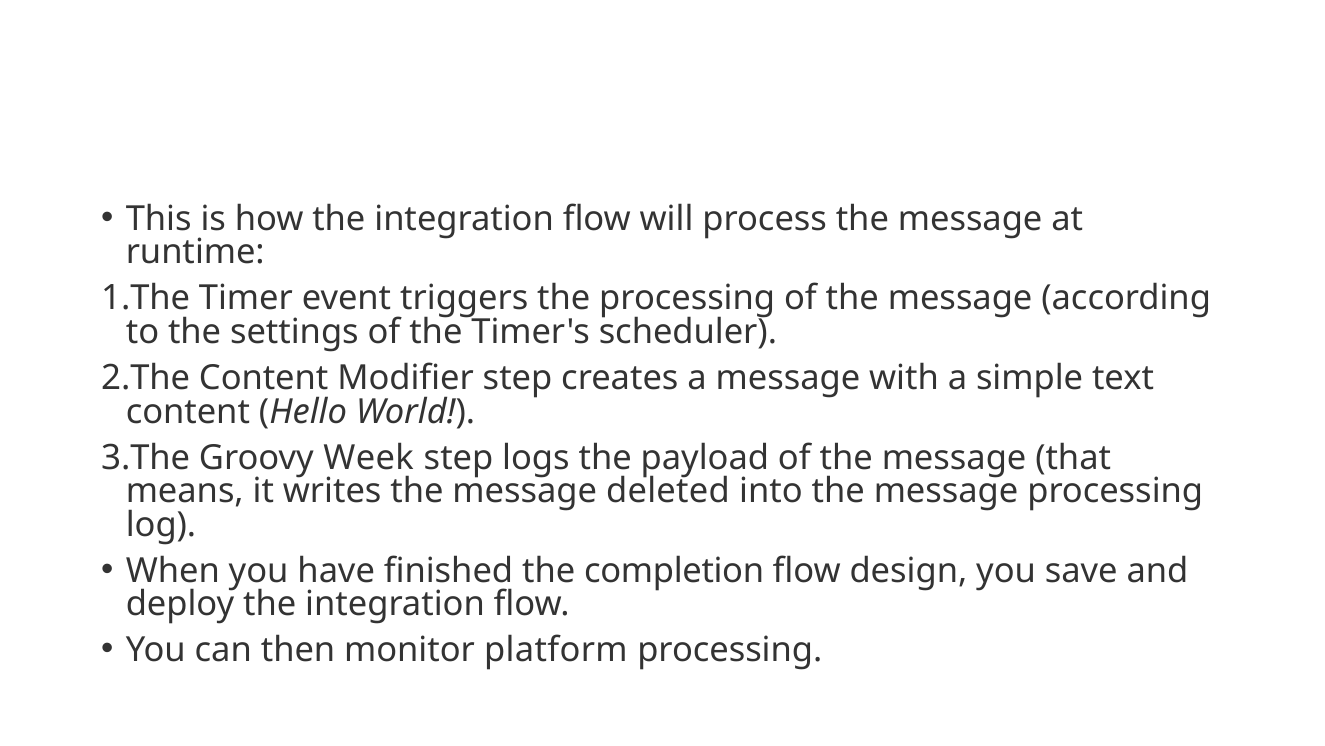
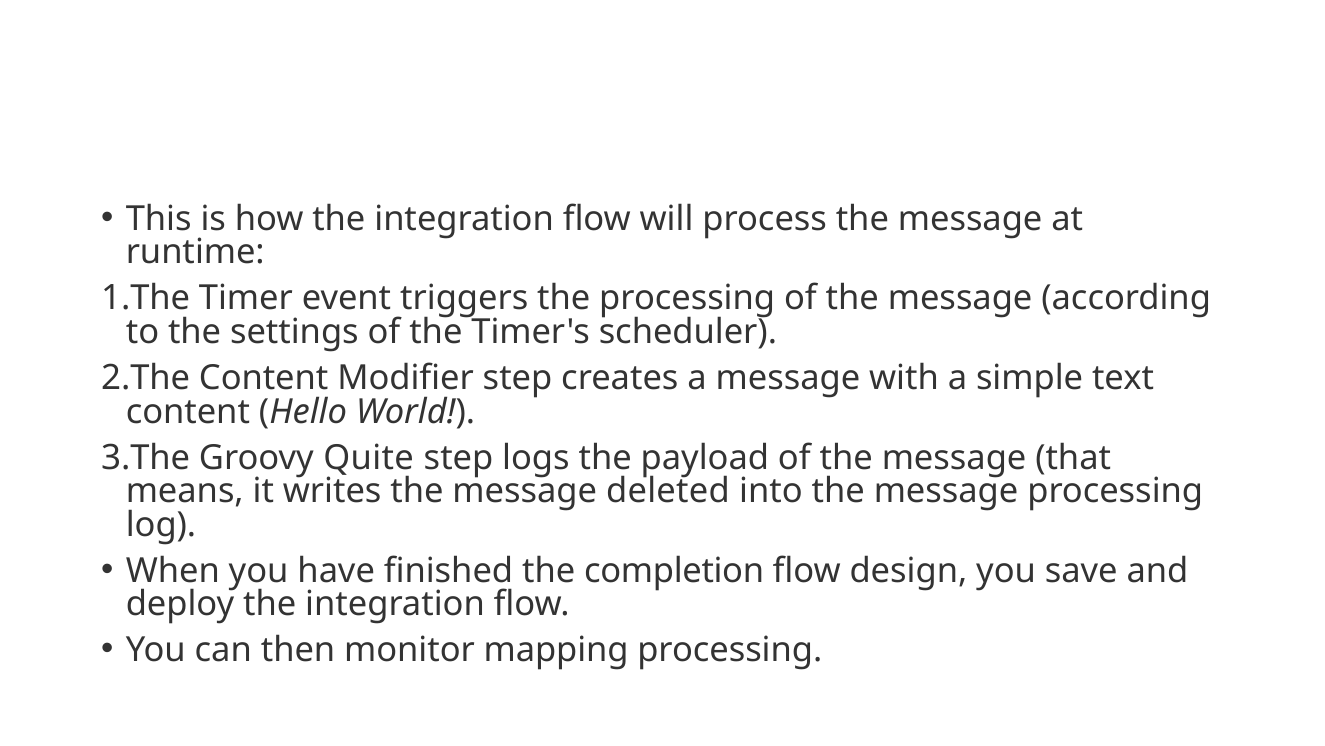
Week: Week -> Quite
platform: platform -> mapping
